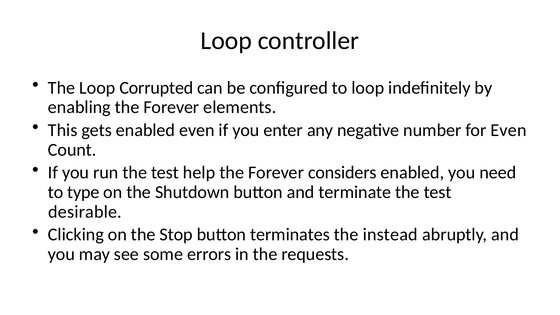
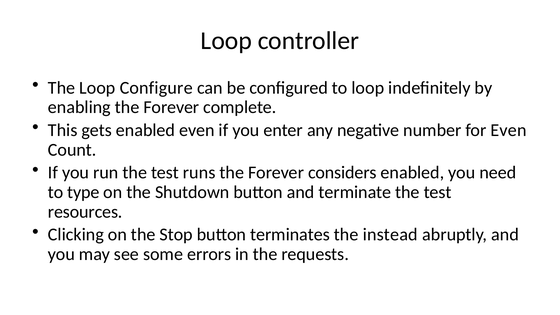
Corrupted: Corrupted -> Configure
elements: elements -> complete
help: help -> runs
desirable: desirable -> resources
